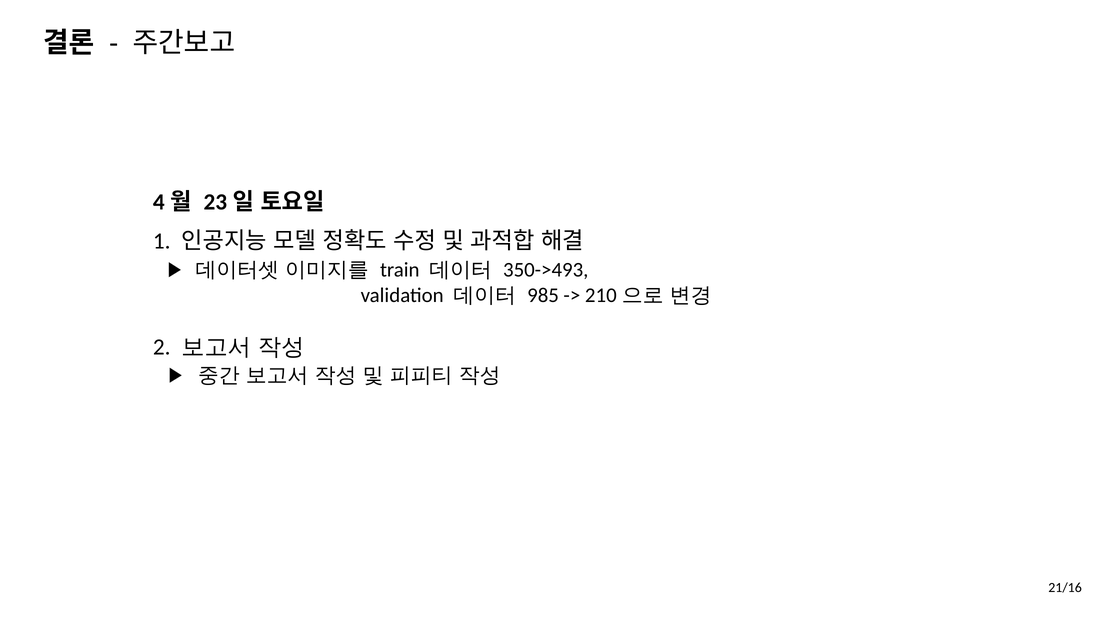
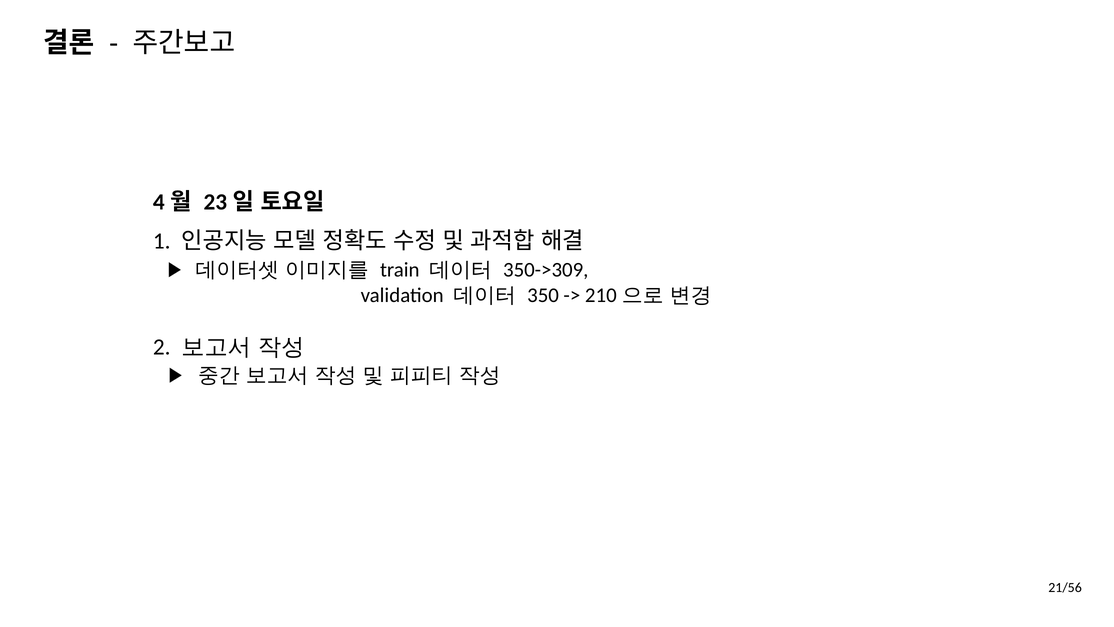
350->493: 350->493 -> 350->309
985: 985 -> 350
21/16: 21/16 -> 21/56
